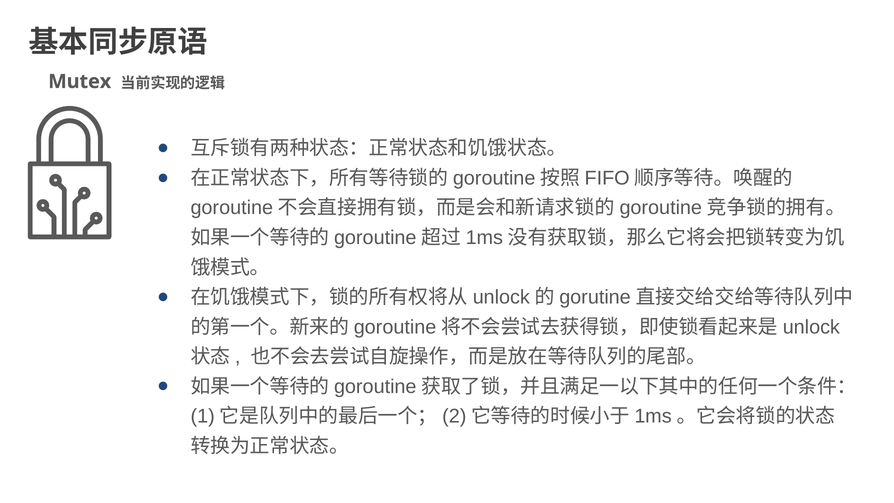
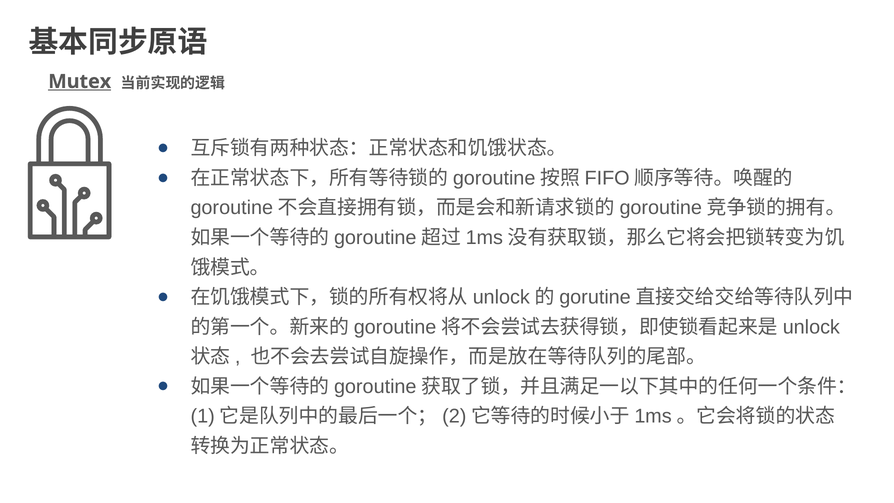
Mutex underline: none -> present
